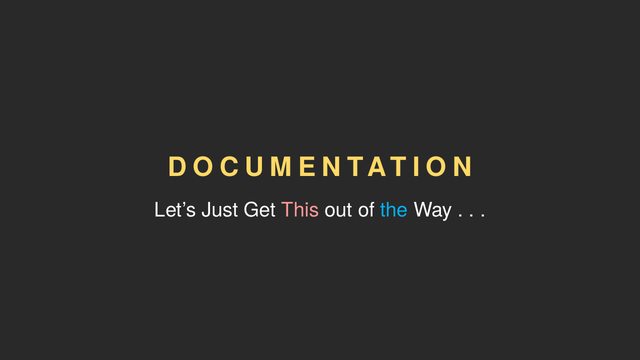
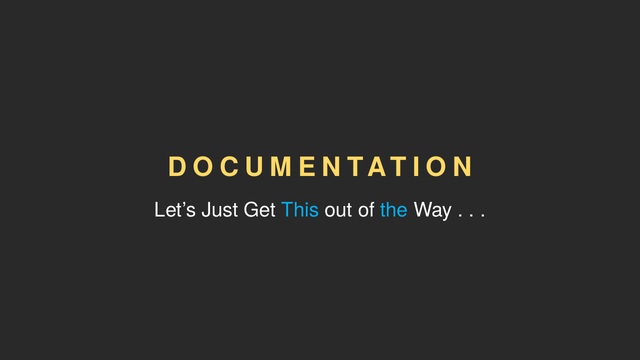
This colour: pink -> light blue
